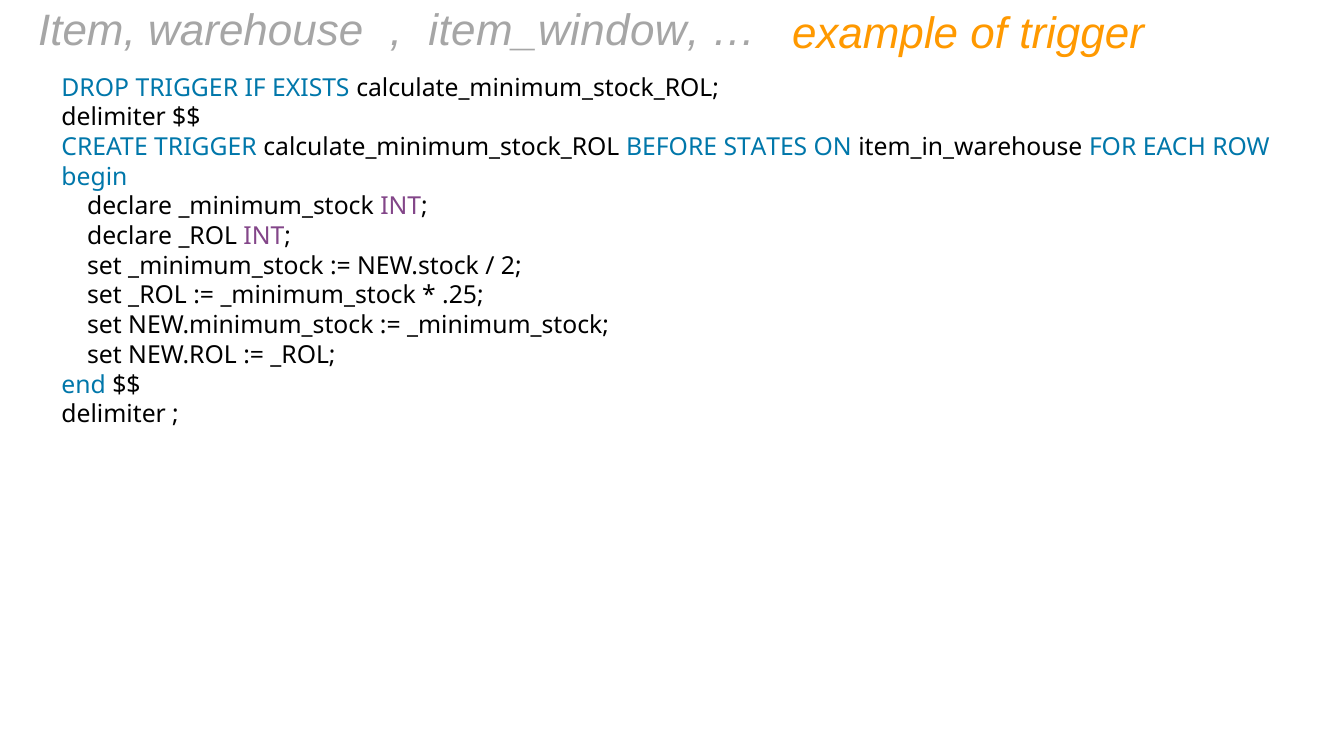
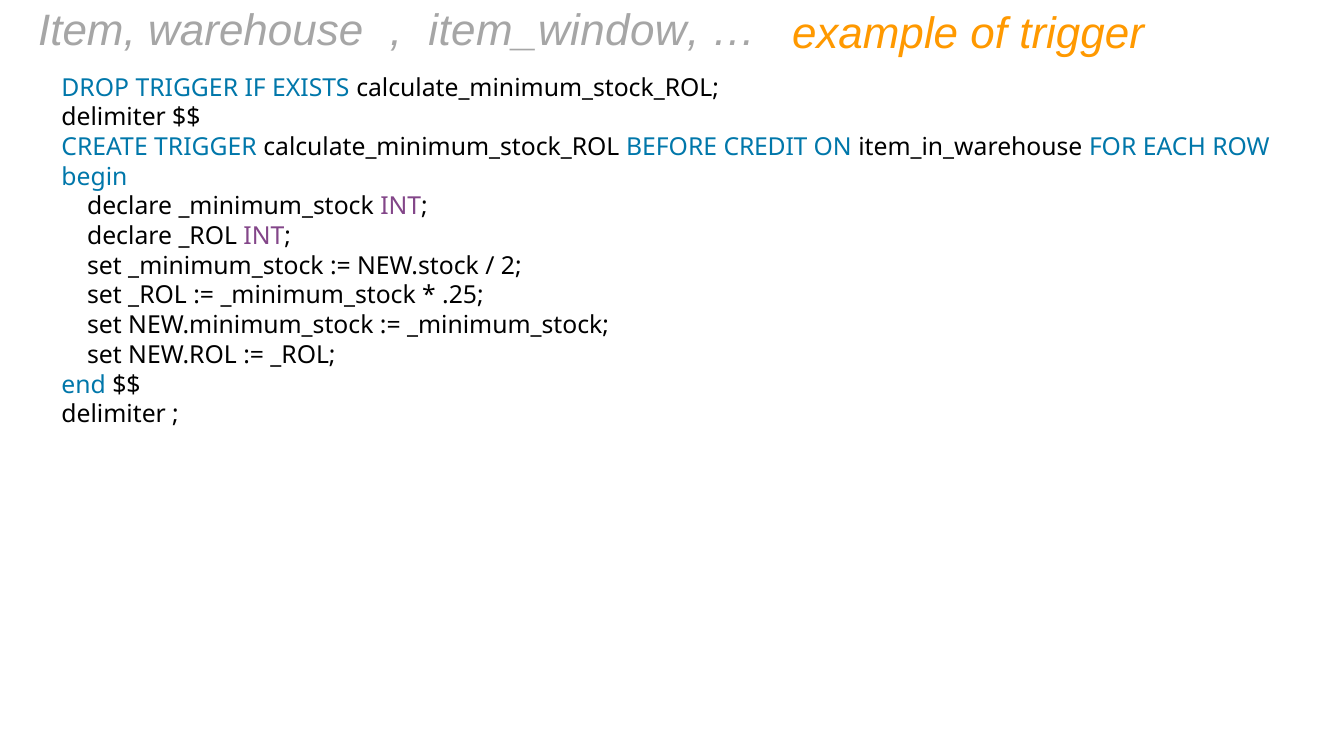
STATES: STATES -> CREDIT
